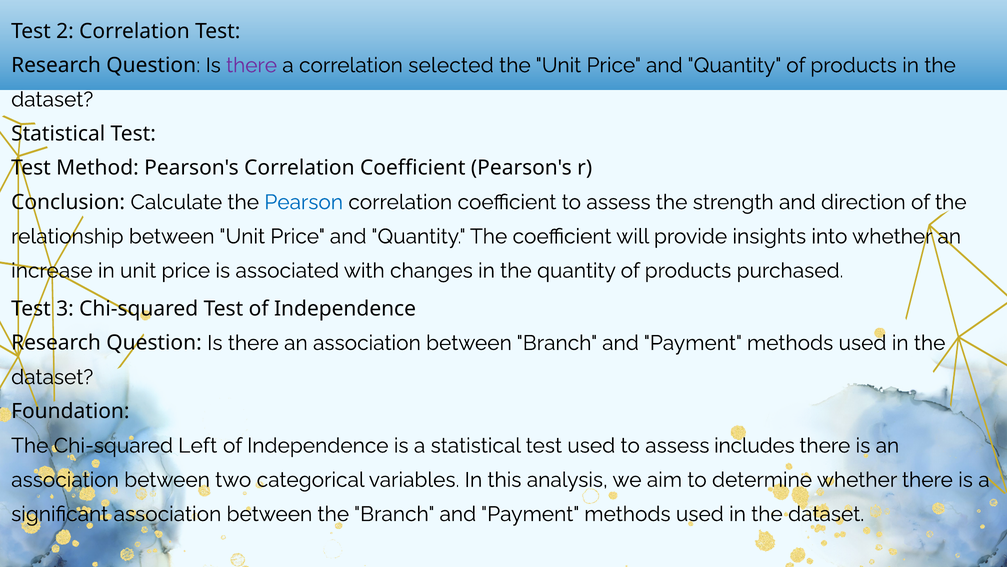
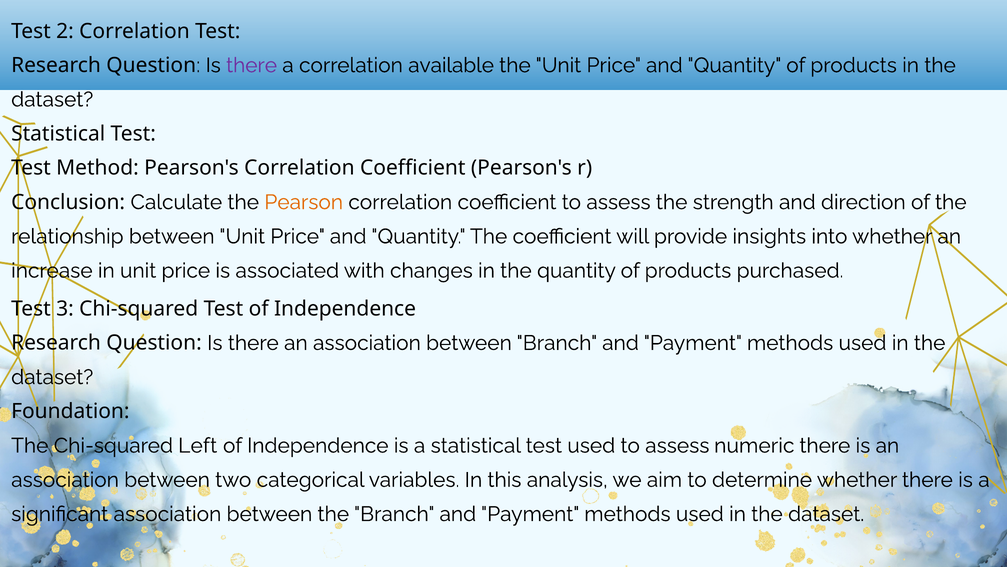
selected: selected -> available
Pearson colour: blue -> orange
includes: includes -> numeric
